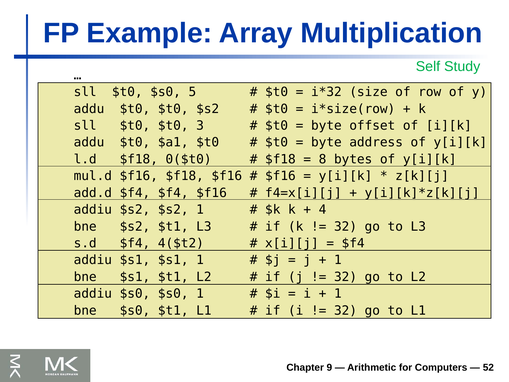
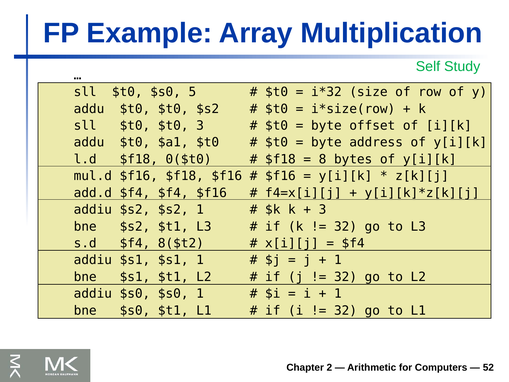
4 at (323, 210): 4 -> 3
4($t2: 4($t2 -> 8($t2
9: 9 -> 2
